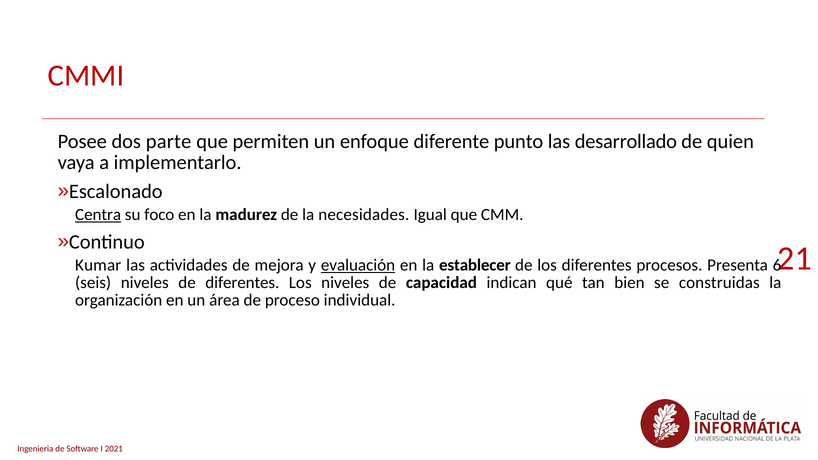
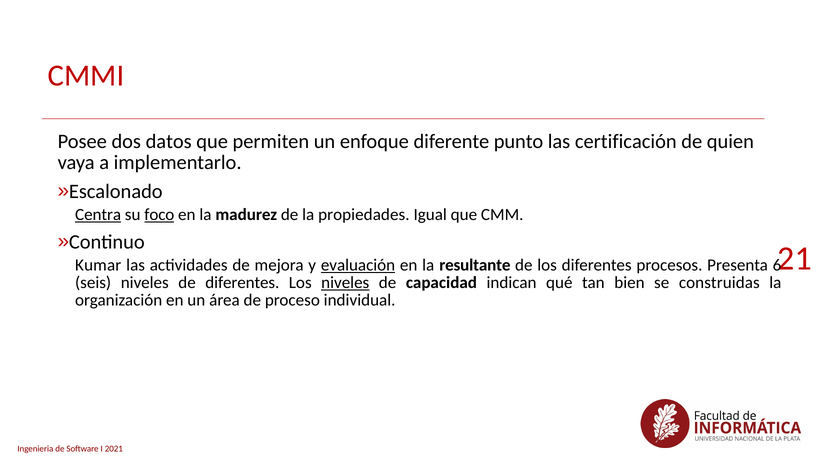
parte: parte -> datos
desarrollado: desarrollado -> certificación
foco underline: none -> present
necesidades: necesidades -> propiedades
establecer: establecer -> resultante
niveles at (345, 283) underline: none -> present
